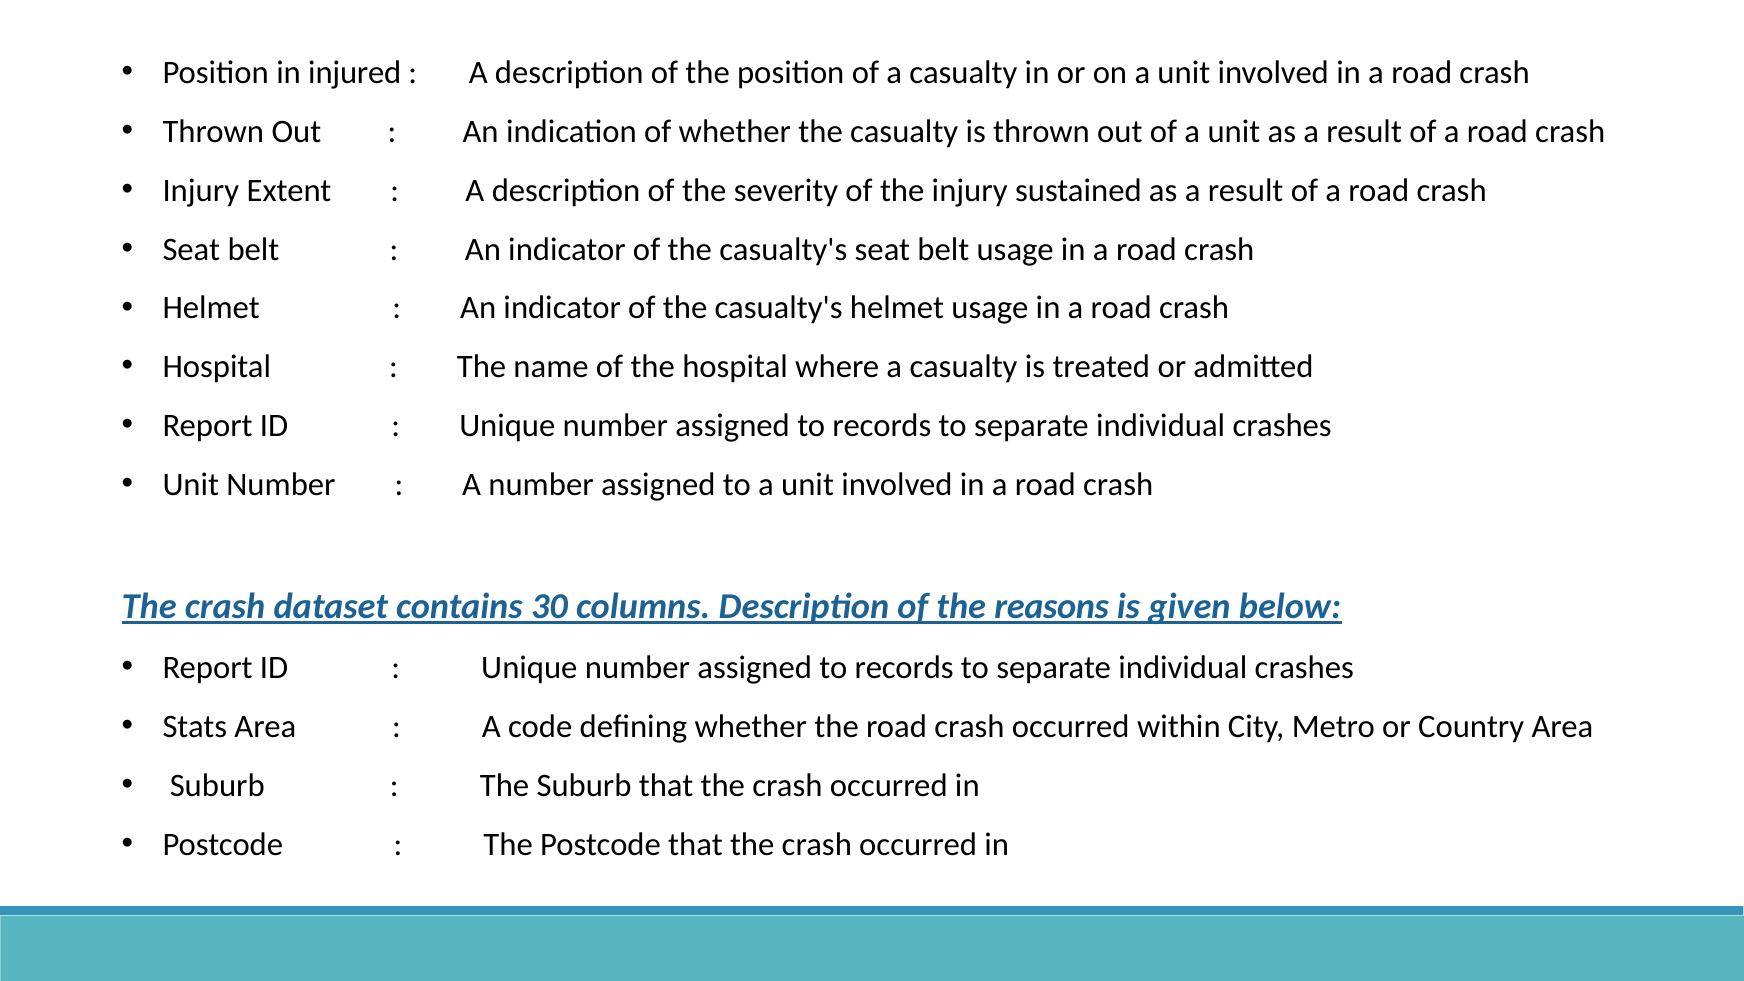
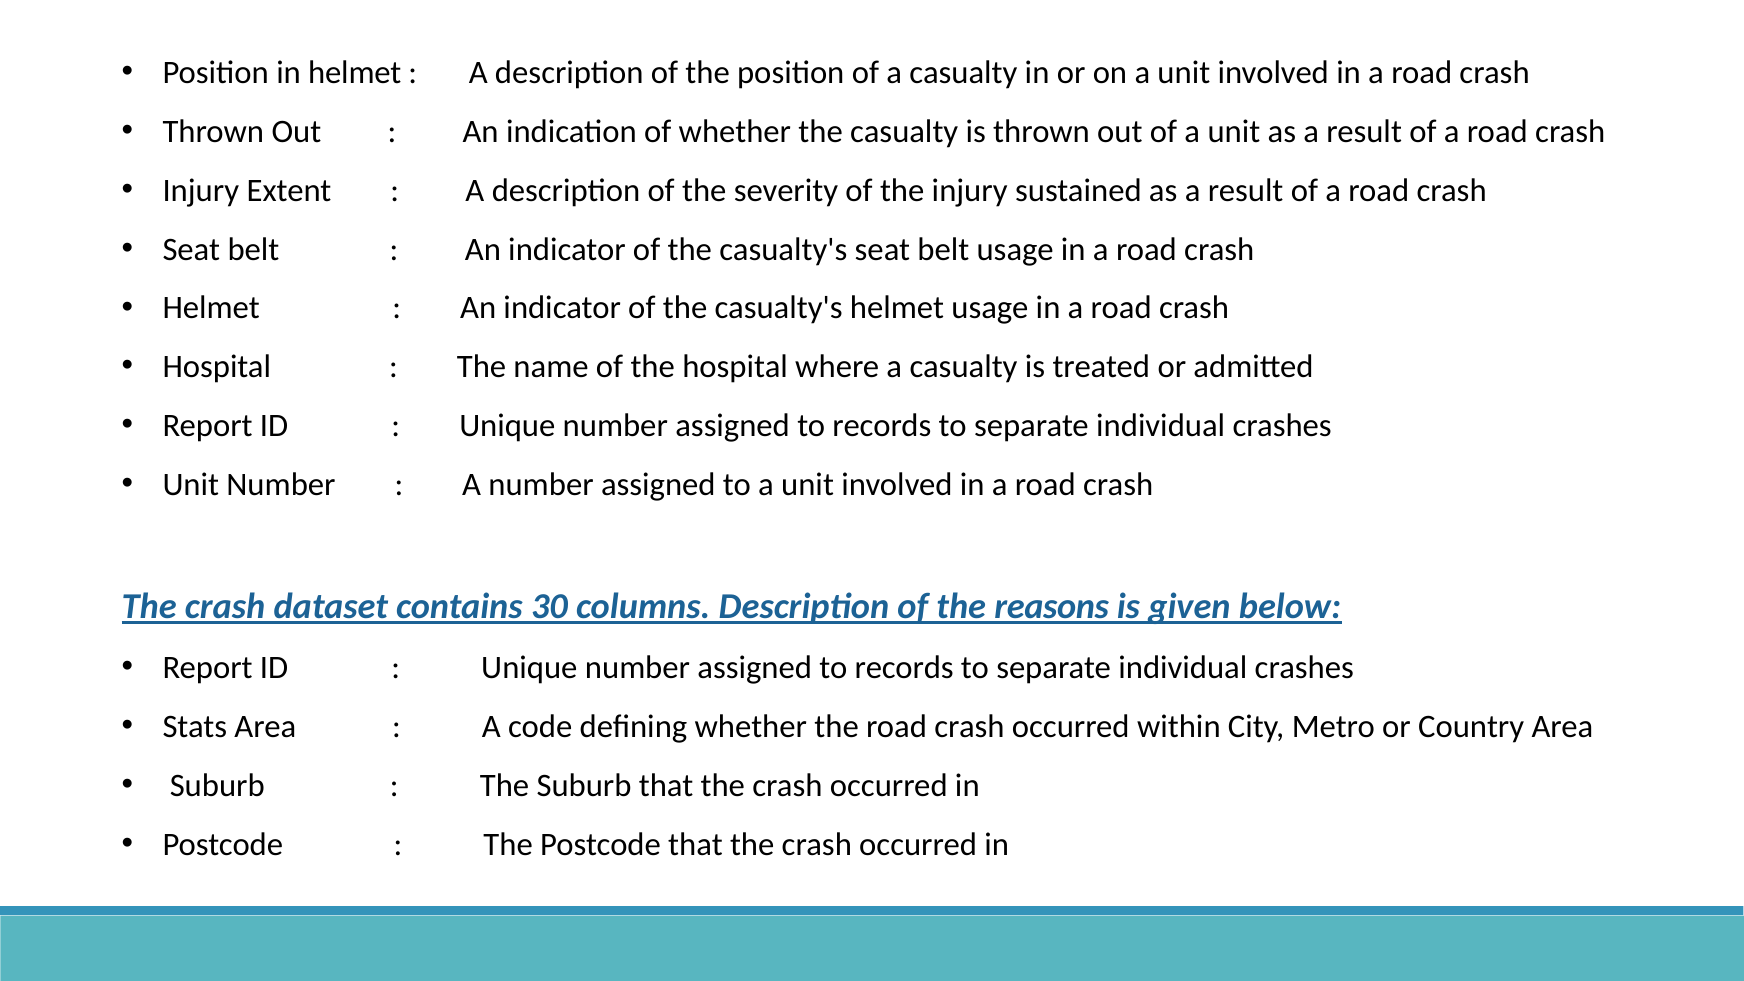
in injured: injured -> helmet
